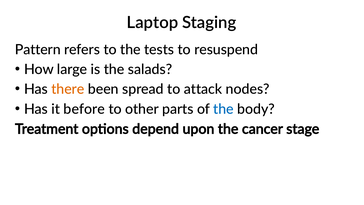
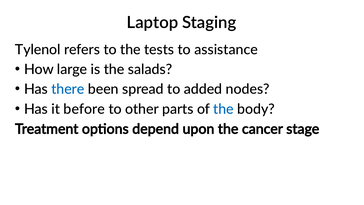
Pattern: Pattern -> Tylenol
resuspend: resuspend -> assistance
there colour: orange -> blue
attack: attack -> added
